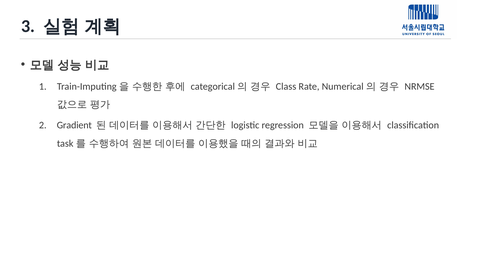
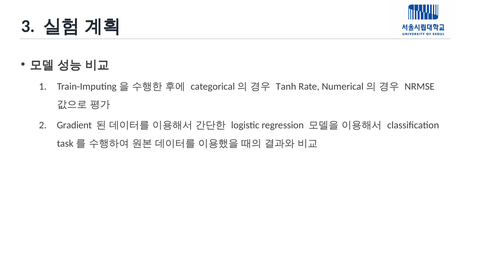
Class: Class -> Tanh
